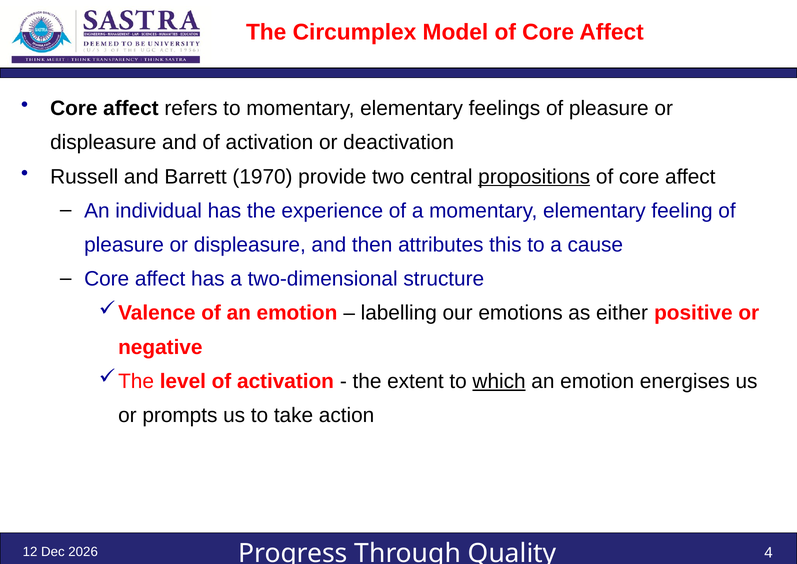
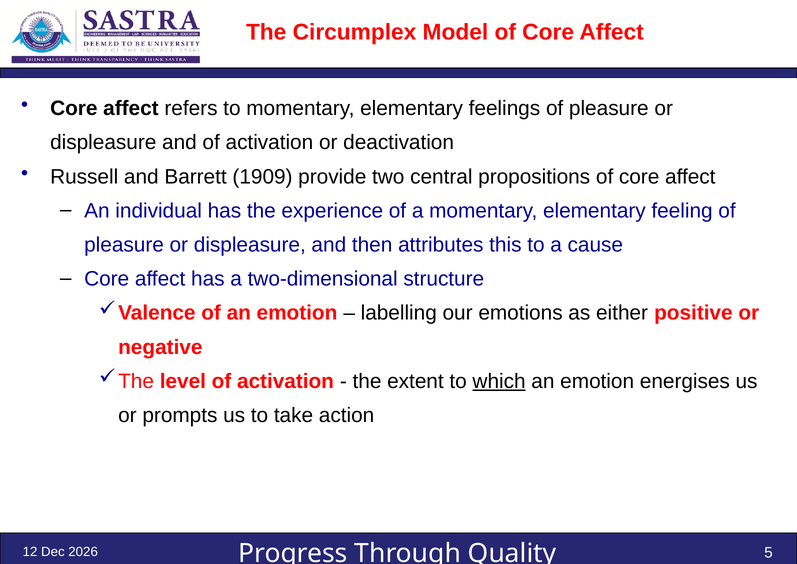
1970: 1970 -> 1909
propositions underline: present -> none
4: 4 -> 5
